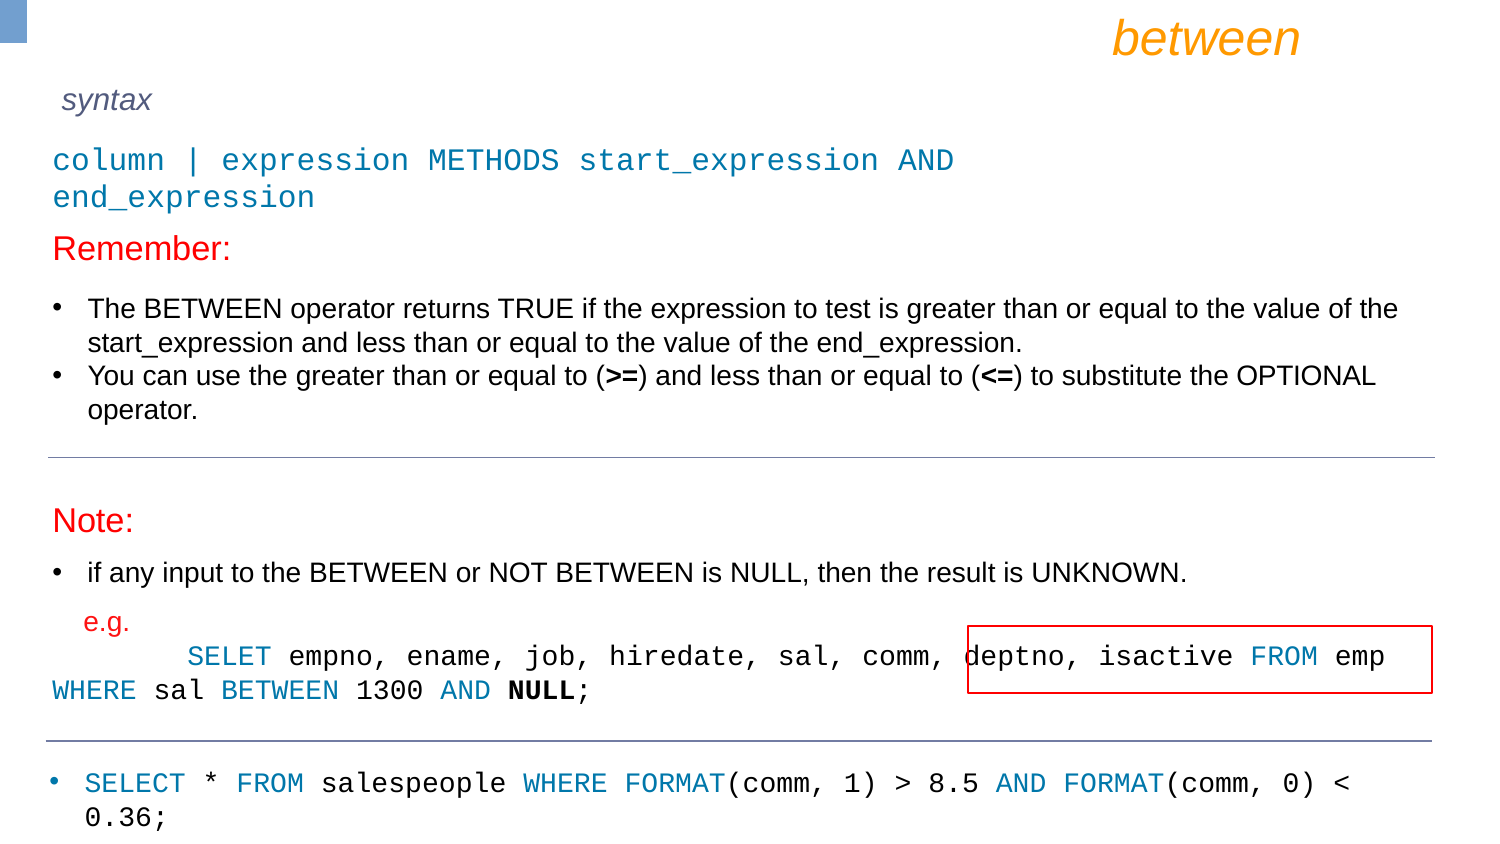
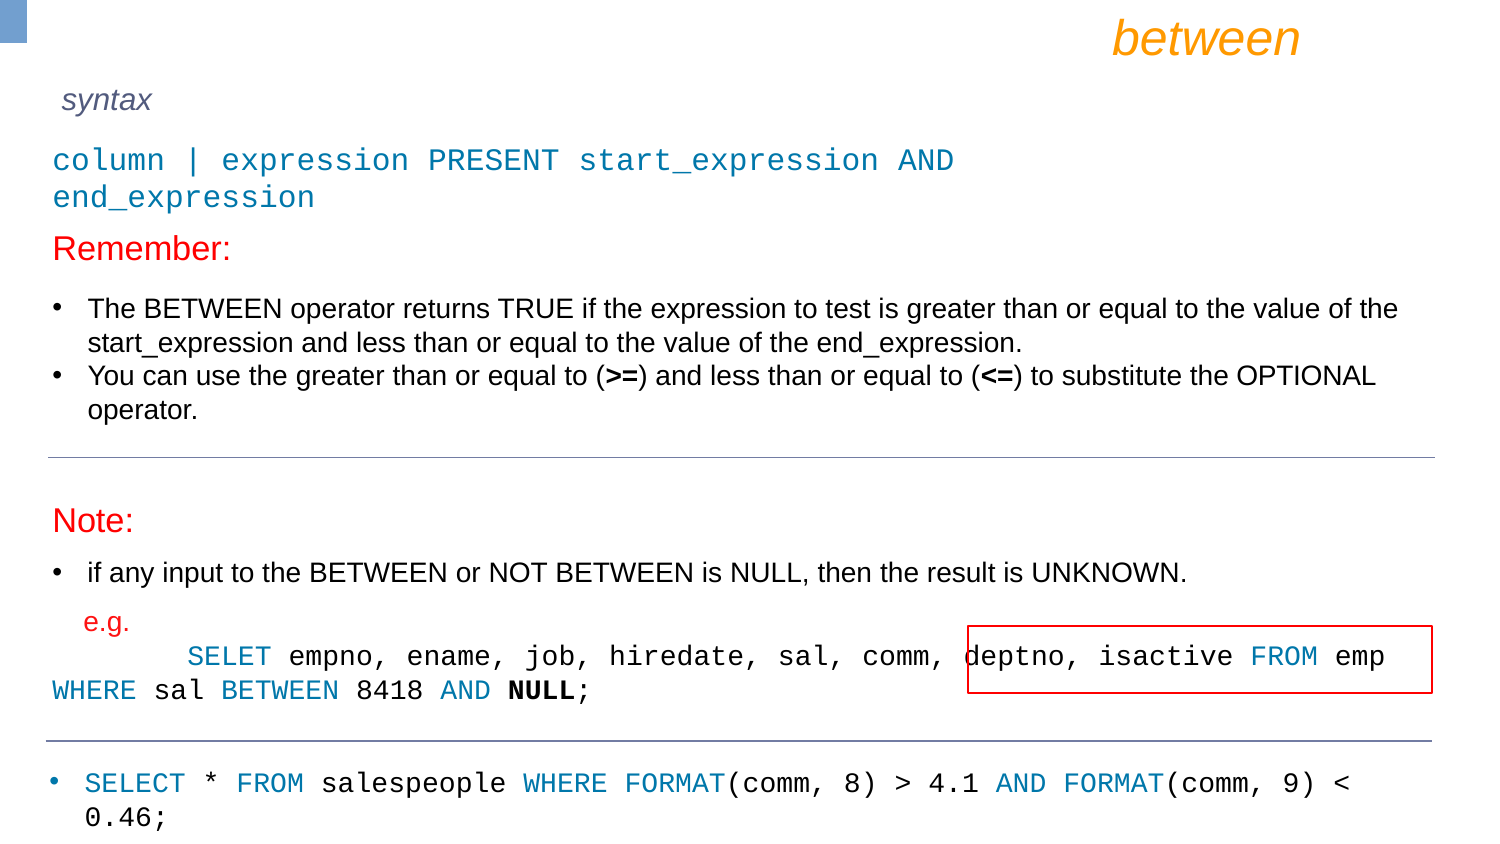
METHODS: METHODS -> PRESENT
1300: 1300 -> 8418
1: 1 -> 8
8.5: 8.5 -> 4.1
0: 0 -> 9
0.36: 0.36 -> 0.46
